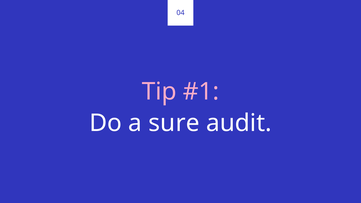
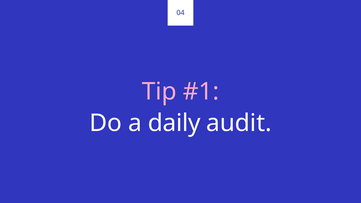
sure: sure -> daily
